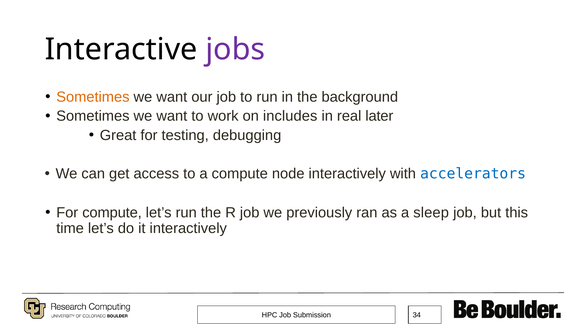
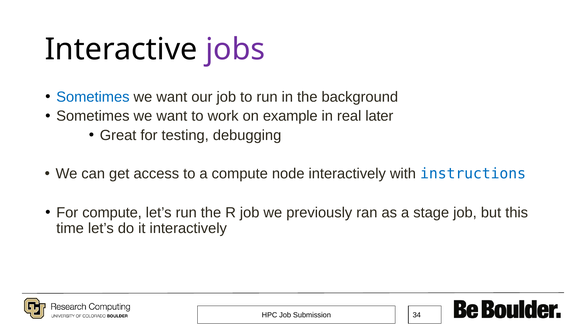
Sometimes at (93, 97) colour: orange -> blue
includes: includes -> example
accelerators: accelerators -> instructions
sleep: sleep -> stage
